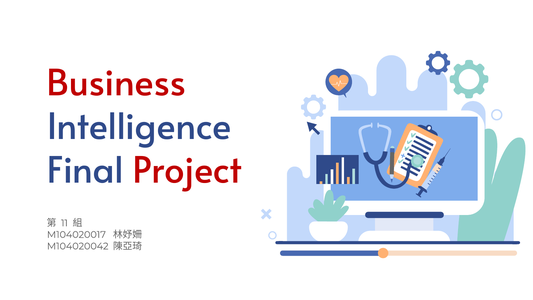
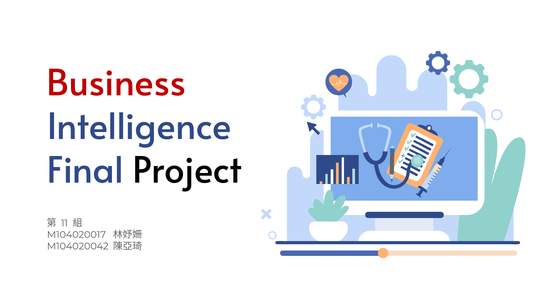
Project colour: red -> black
